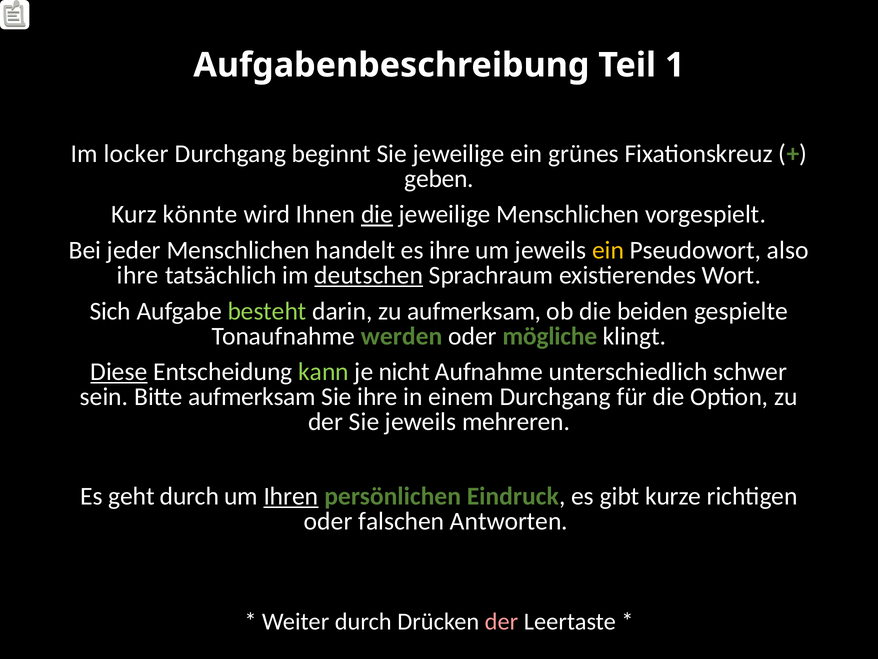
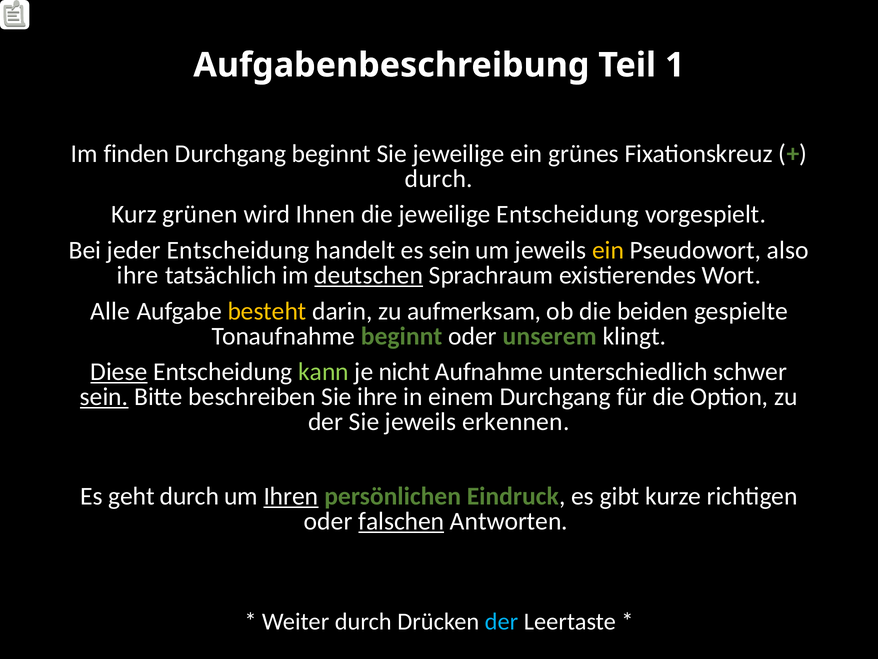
locker: locker -> finden
geben at (439, 178): geben -> durch
könnte: könnte -> grünen
die at (377, 214) underline: present -> none
jeweilige Menschlichen: Menschlichen -> Entscheidung
jeder Menschlichen: Menschlichen -> Entscheidung
es ihre: ihre -> sein
Sich: Sich -> Alle
besteht colour: light green -> yellow
Tonaufnahme werden: werden -> beginnt
mögliche: mögliche -> unserem
sein at (104, 397) underline: none -> present
Bitte aufmerksam: aufmerksam -> beschreiben
mehreren: mehreren -> erkennen
falschen underline: none -> present
der at (501, 621) colour: pink -> light blue
